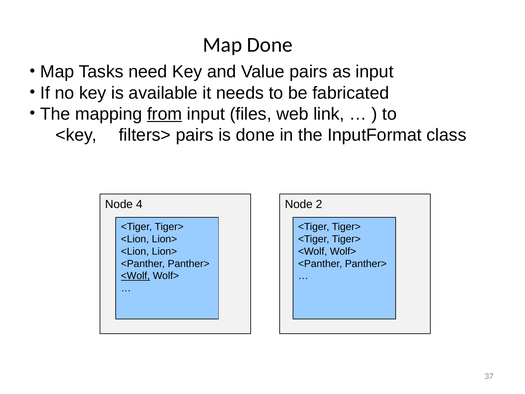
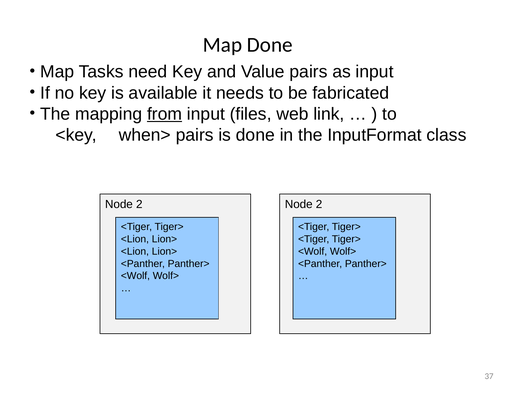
filters>: filters> -> when>
4 at (139, 204): 4 -> 2
<Wolf at (135, 276) underline: present -> none
